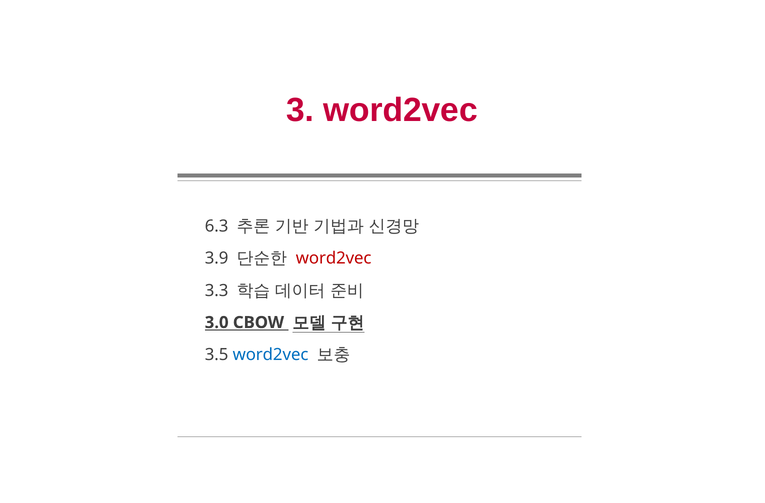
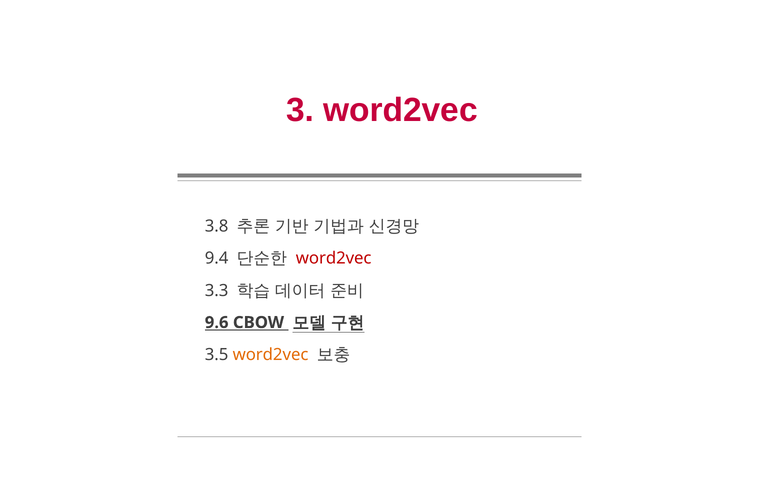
6.3: 6.3 -> 3.8
3.9: 3.9 -> 9.4
3.0: 3.0 -> 9.6
word2vec at (271, 354) colour: blue -> orange
